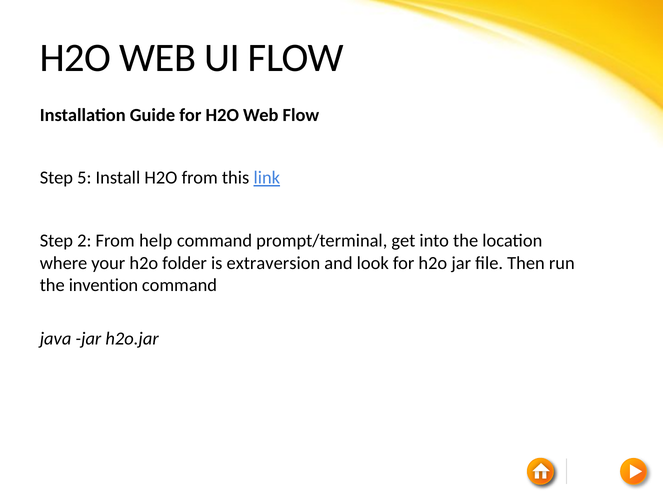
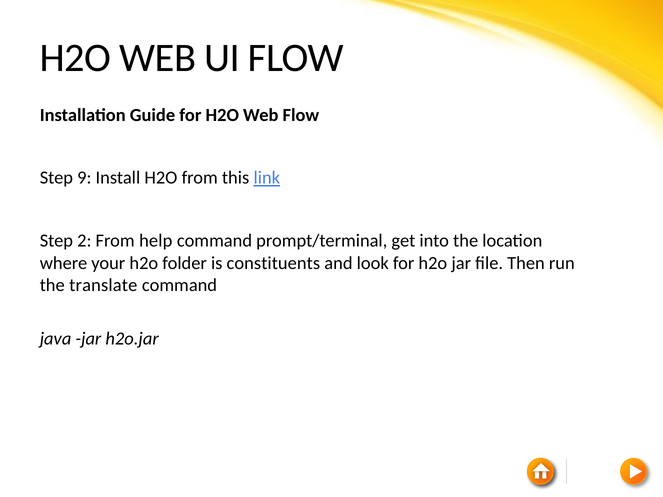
5: 5 -> 9
extraversion: extraversion -> constituents
invention: invention -> translate
